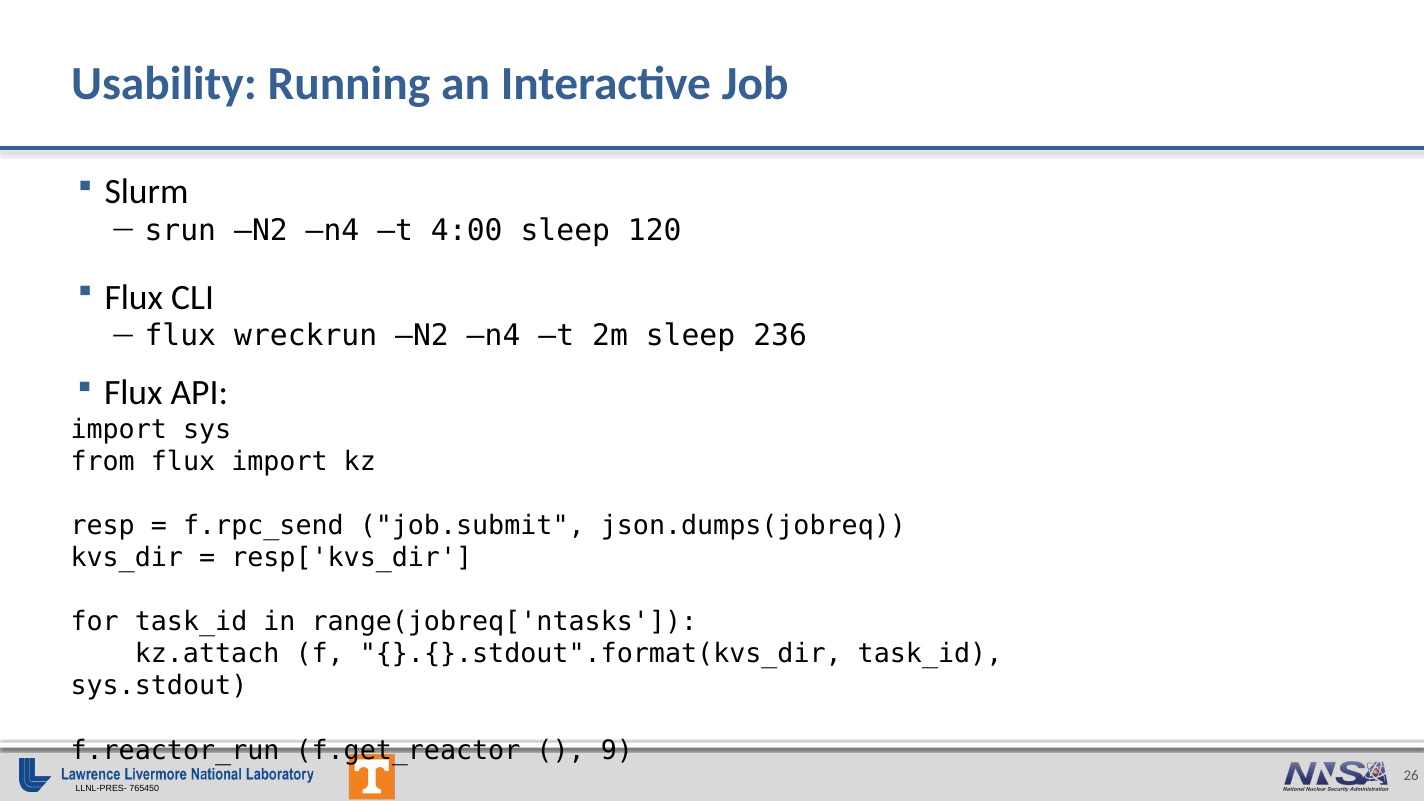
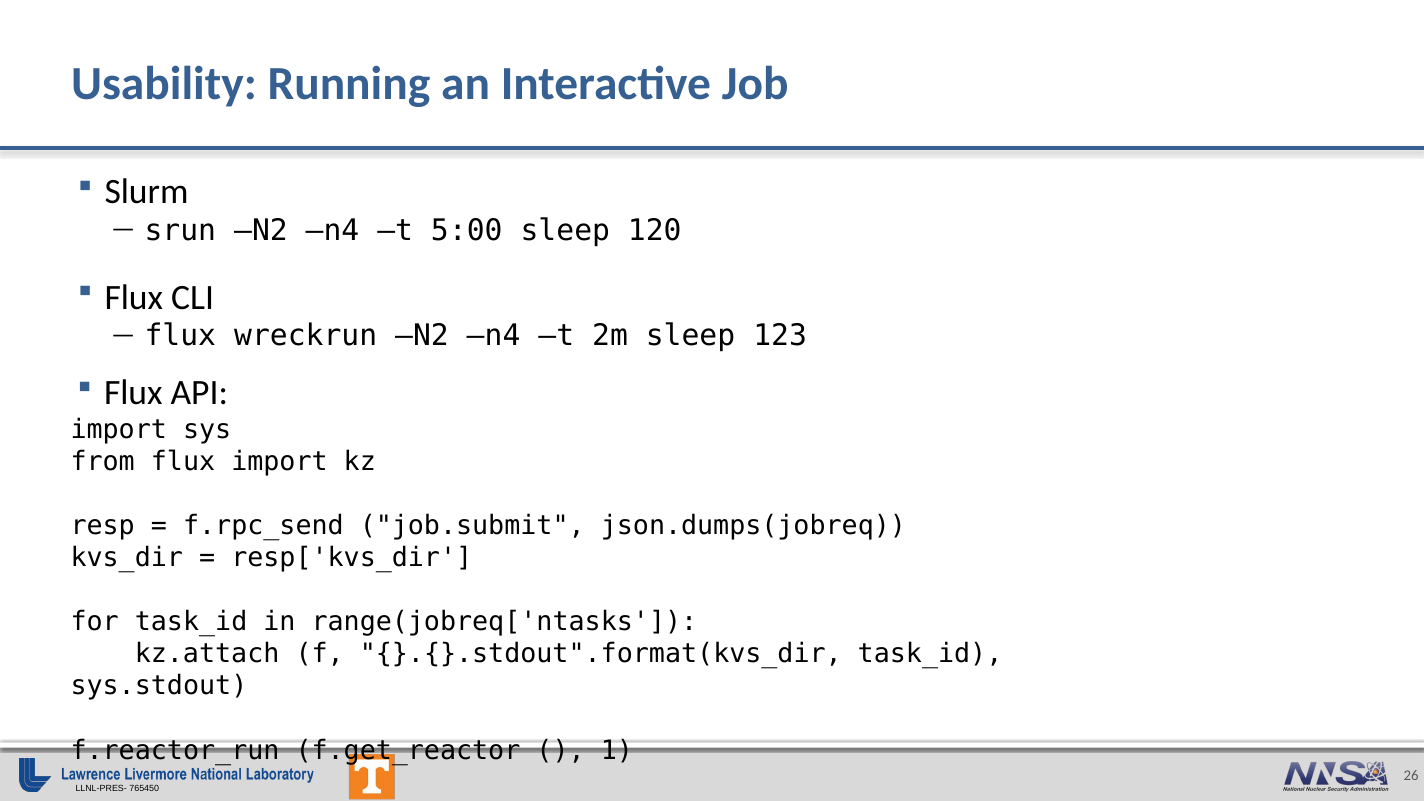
4:00: 4:00 -> 5:00
236: 236 -> 123
9: 9 -> 1
